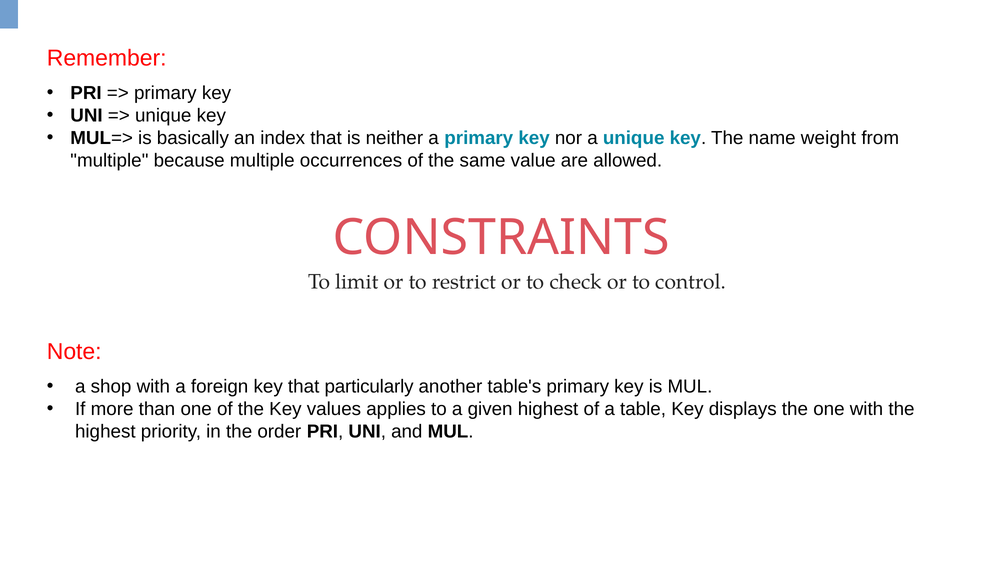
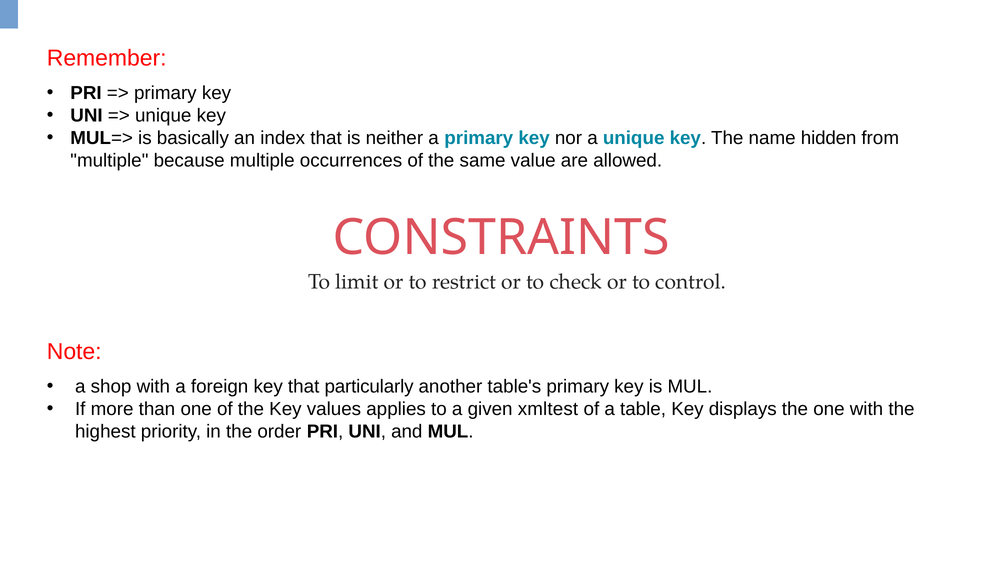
weight: weight -> hidden
given highest: highest -> xmltest
